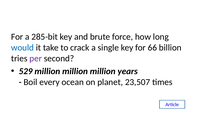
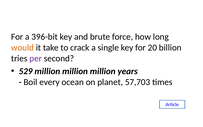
285-bit: 285-bit -> 396-bit
would colour: blue -> orange
66: 66 -> 20
23,507: 23,507 -> 57,703
